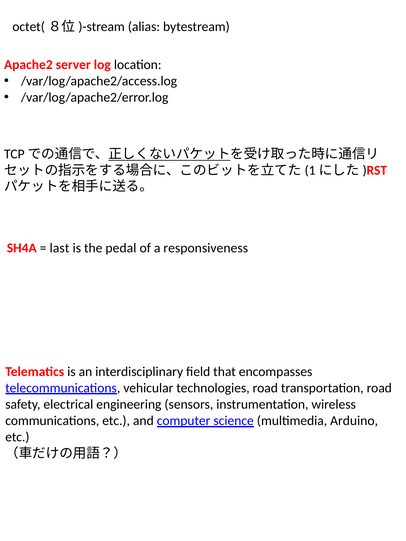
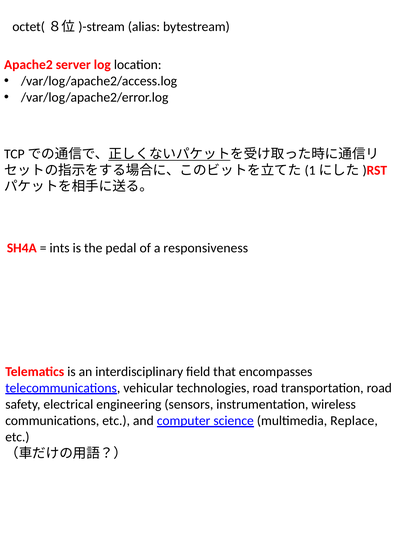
last: last -> ints
Arduino: Arduino -> Replace
